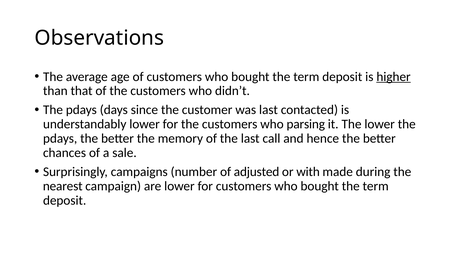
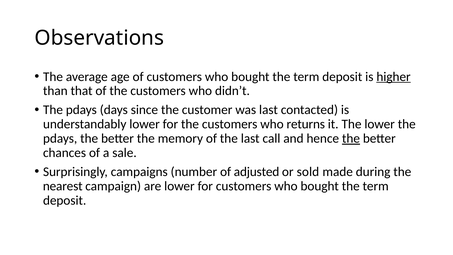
parsing: parsing -> returns
the at (351, 138) underline: none -> present
with: with -> sold
